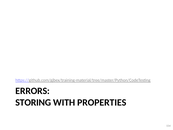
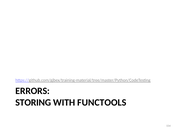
PROPERTIES: PROPERTIES -> FUNCTOOLS
